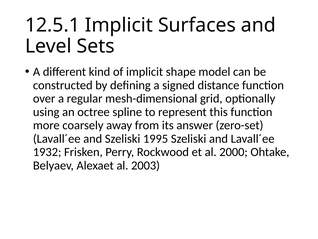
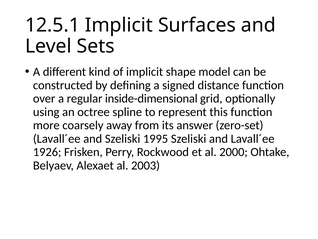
mesh-dimensional: mesh-dimensional -> inside-dimensional
1932: 1932 -> 1926
